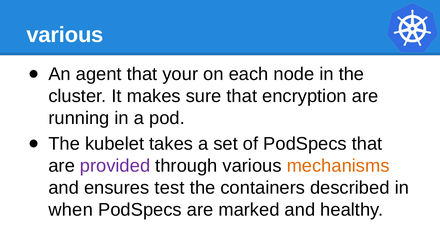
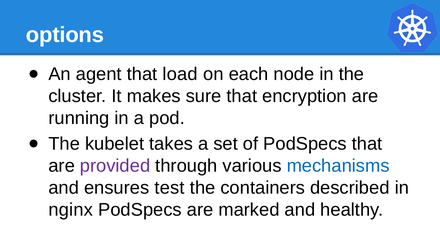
various at (65, 35): various -> options
your: your -> load
mechanisms colour: orange -> blue
when: when -> nginx
